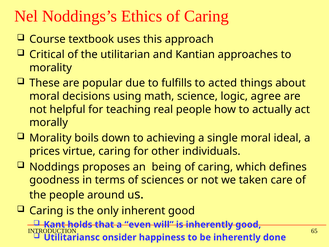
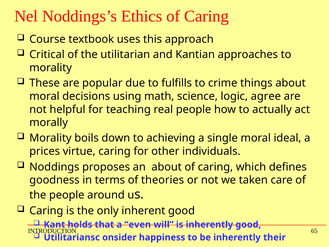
acted: acted -> crime
an being: being -> about
sciences: sciences -> theories
done: done -> their
